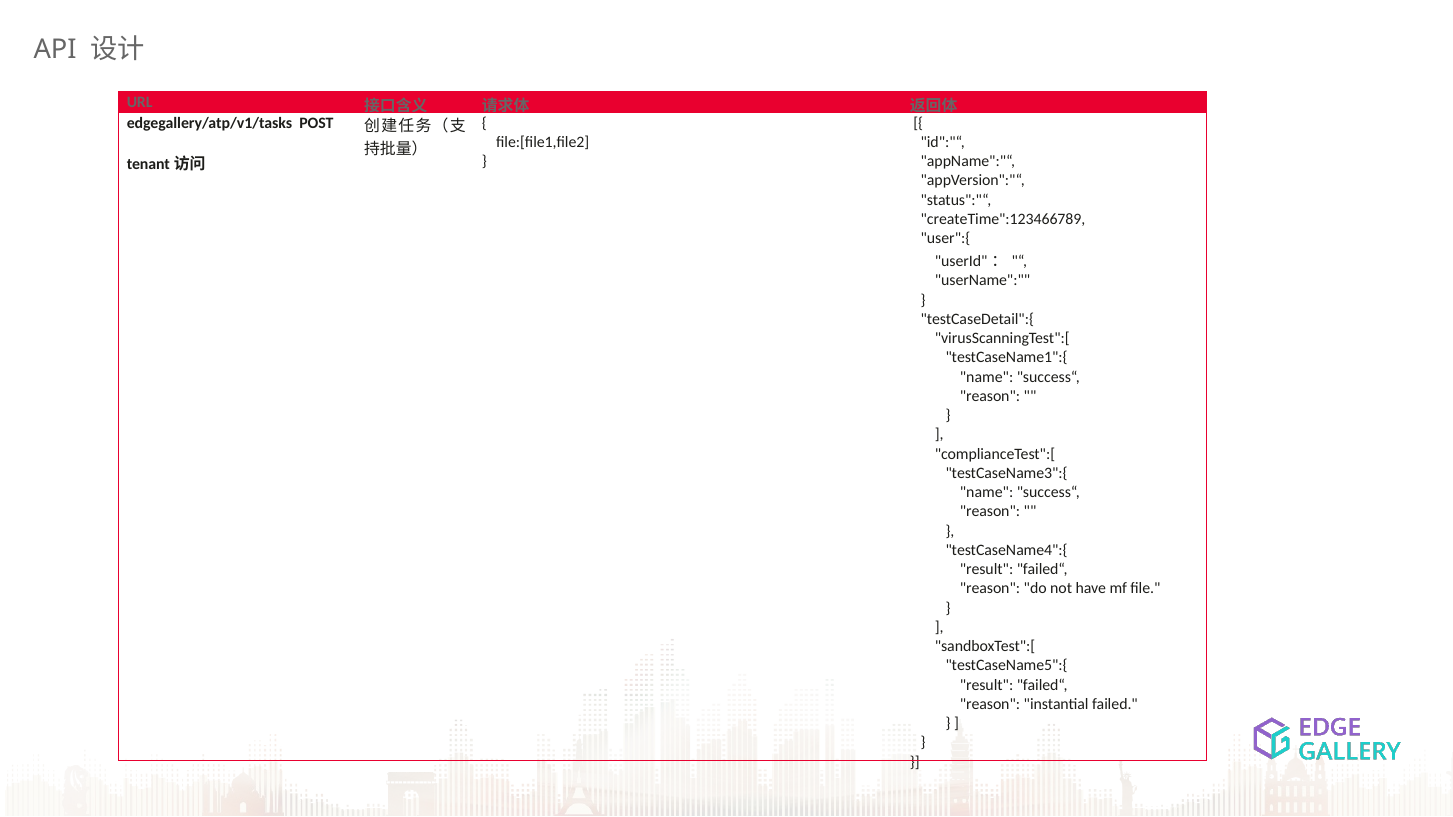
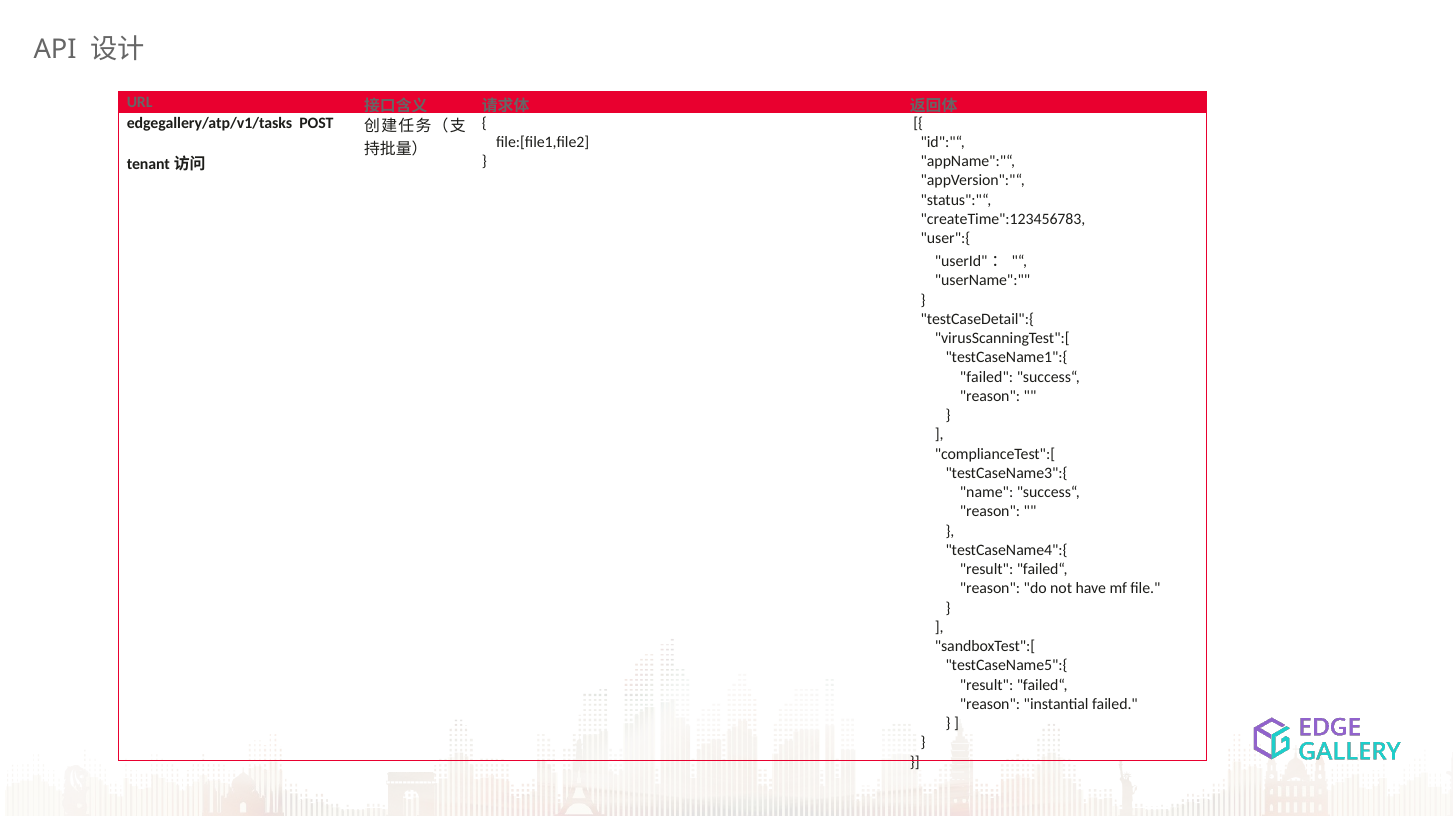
createTime":123466789: createTime":123466789 -> createTime":123456783
name at (987, 377): name -> failed
